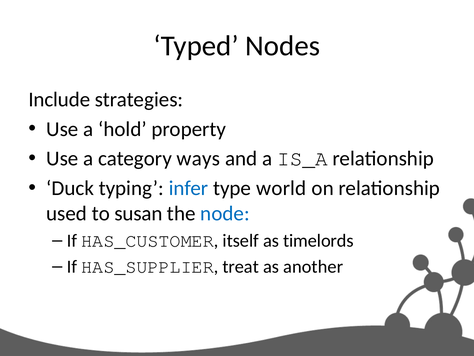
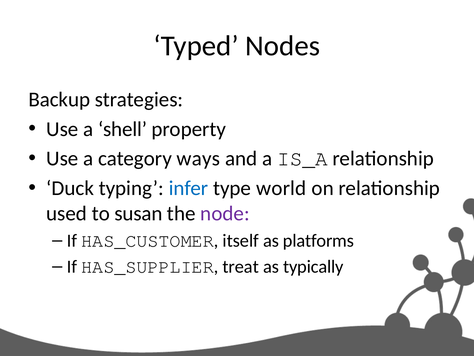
Include: Include -> Backup
hold: hold -> shell
node colour: blue -> purple
timelords: timelords -> platforms
another: another -> typically
